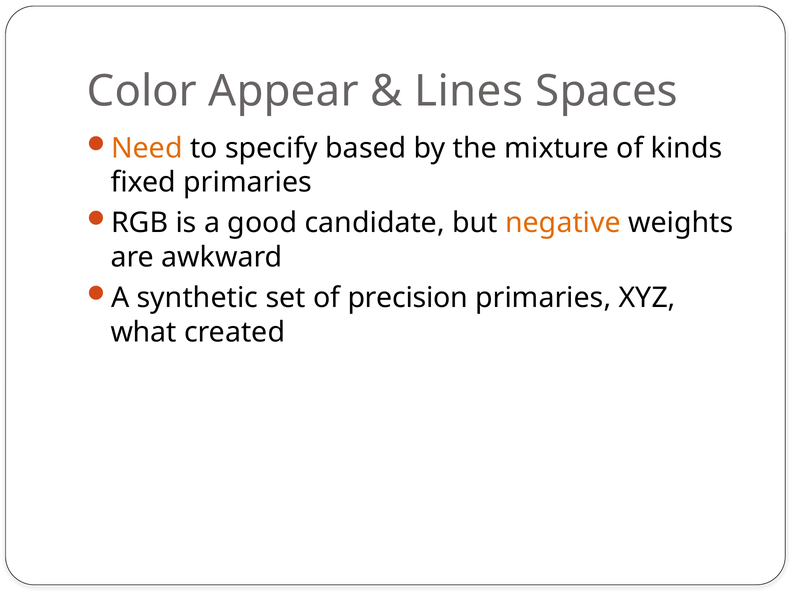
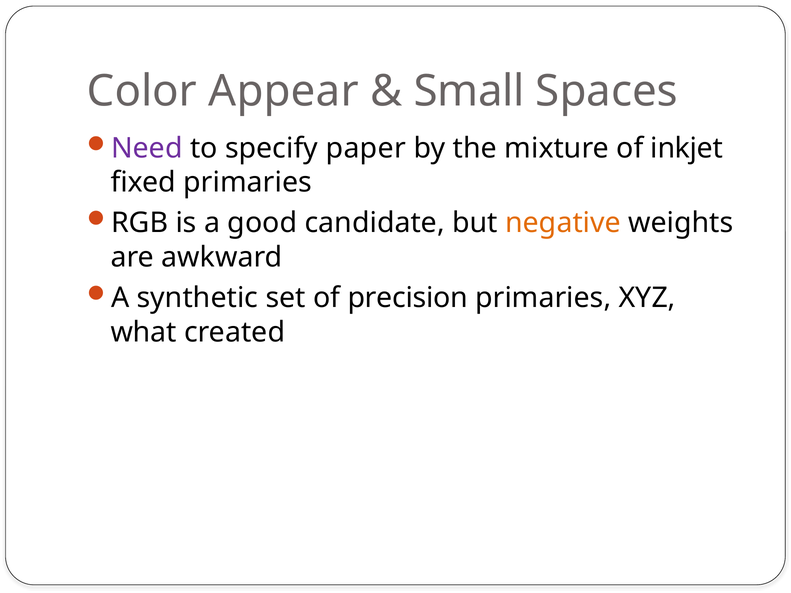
Lines: Lines -> Small
Need colour: orange -> purple
based: based -> paper
kinds: kinds -> inkjet
